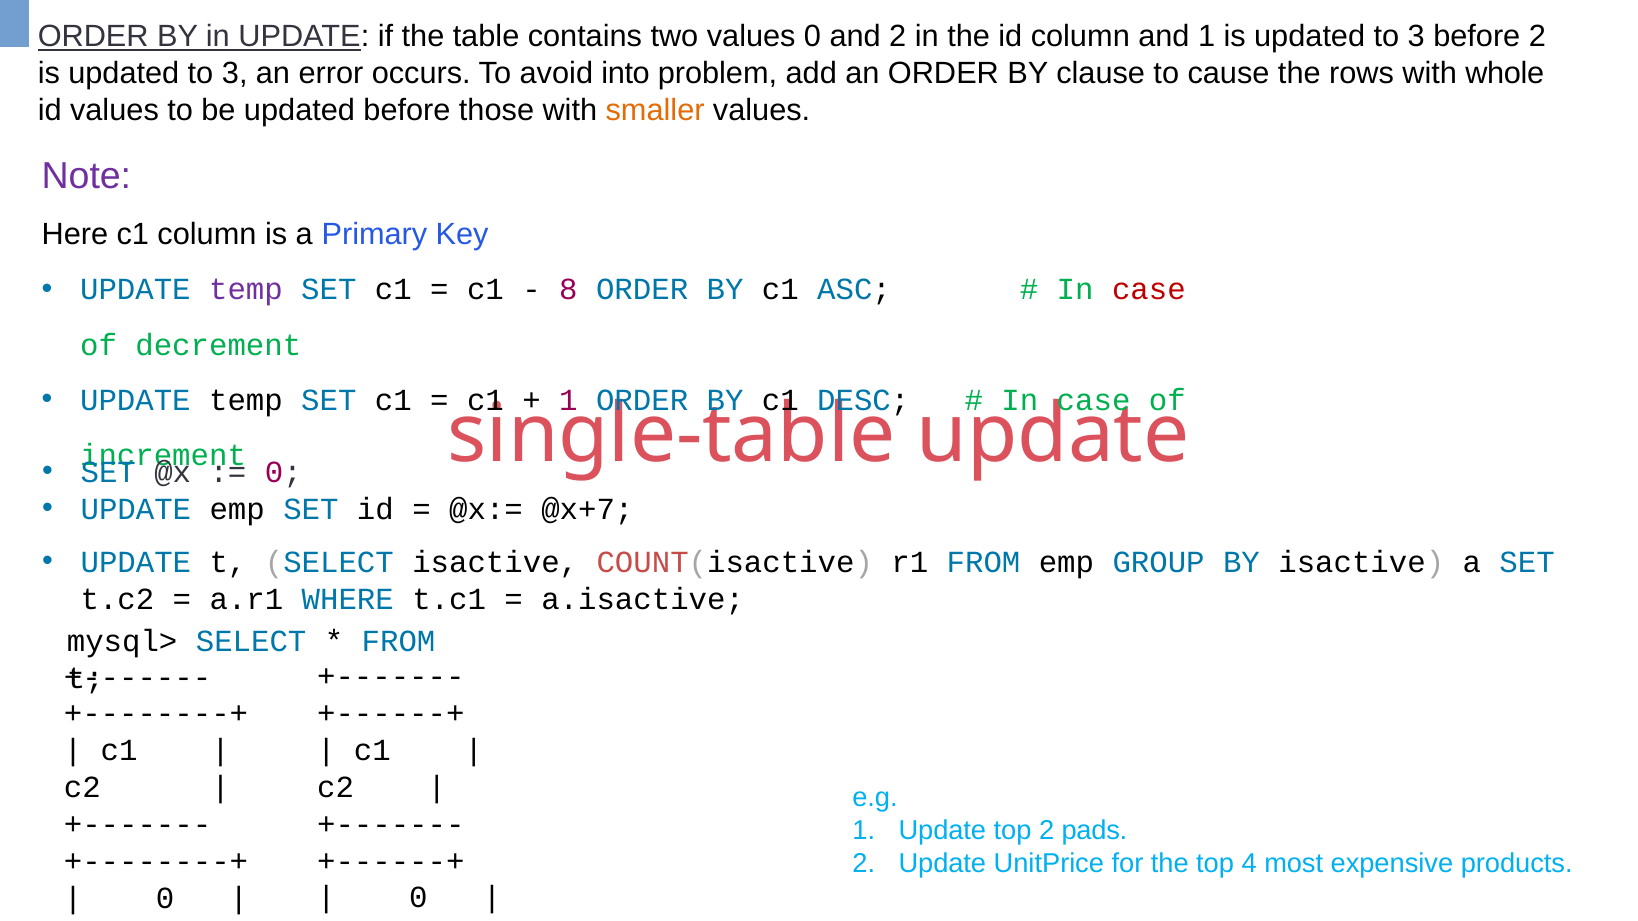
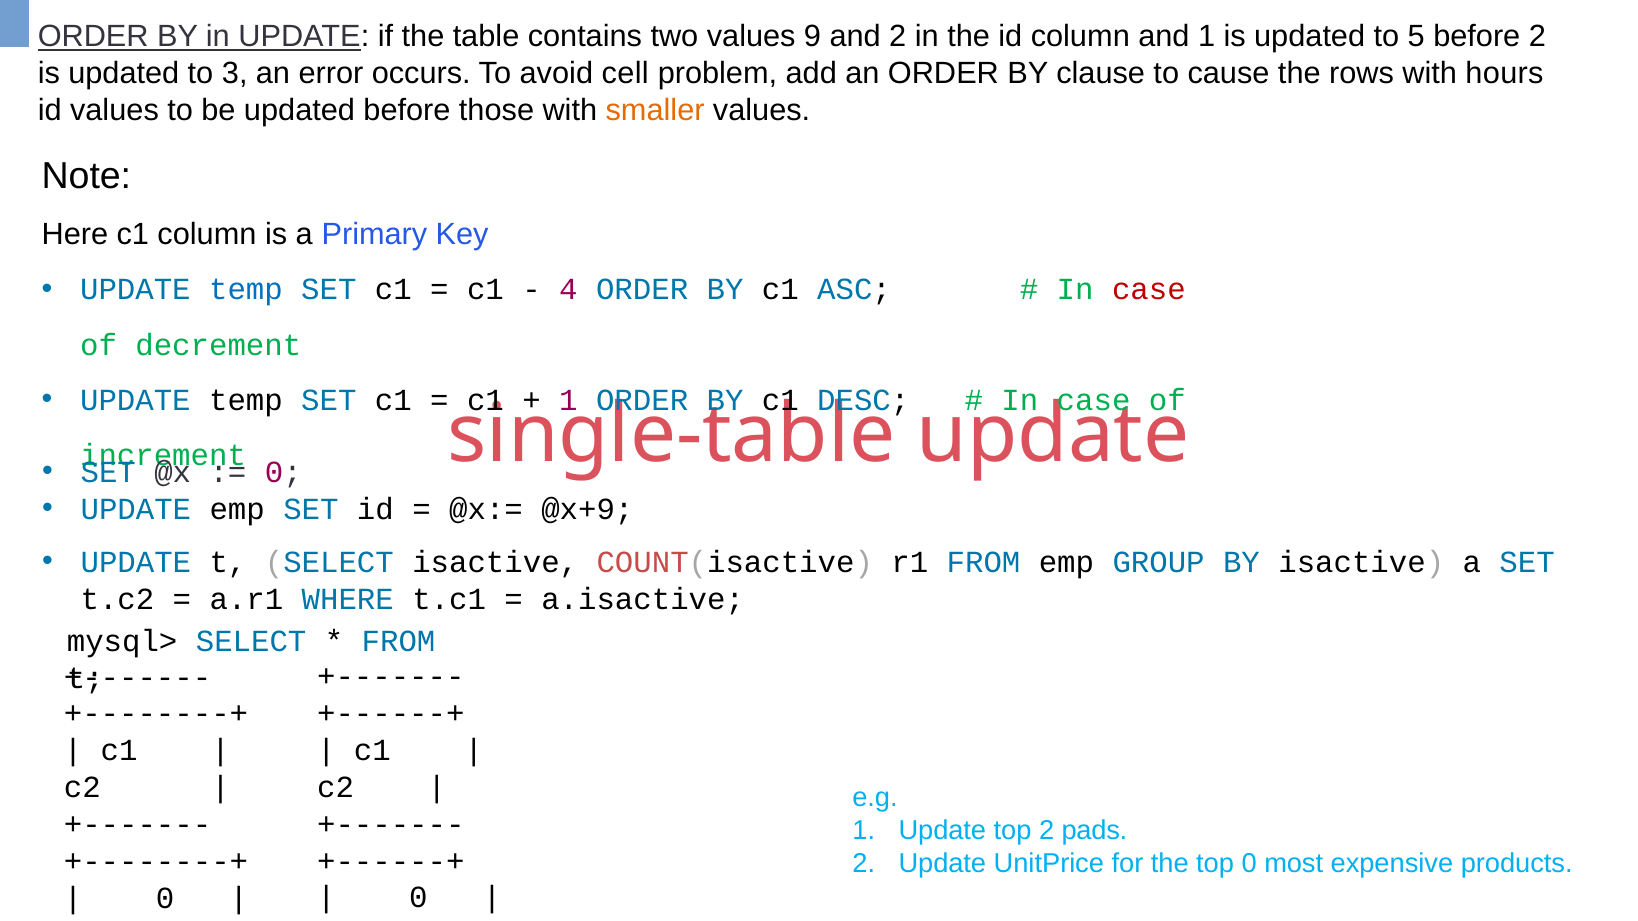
values 0: 0 -> 9
3 at (1416, 37): 3 -> 5
into: into -> cell
whole: whole -> hours
Note colour: purple -> black
temp at (246, 290) colour: purple -> blue
8: 8 -> 4
@x+7: @x+7 -> @x+9
top 4: 4 -> 0
